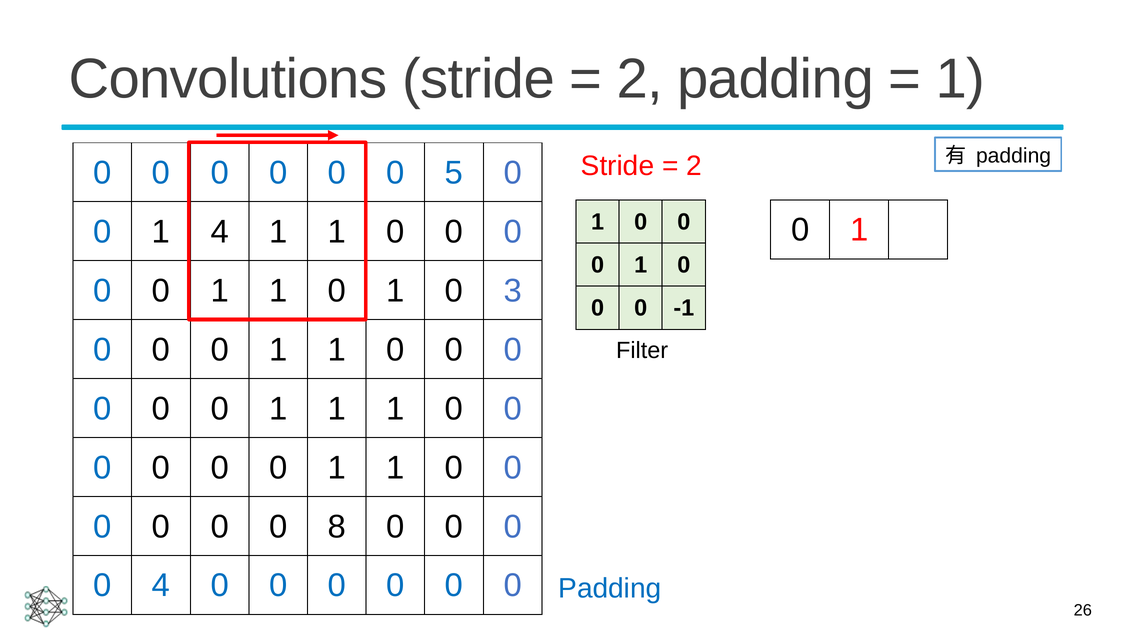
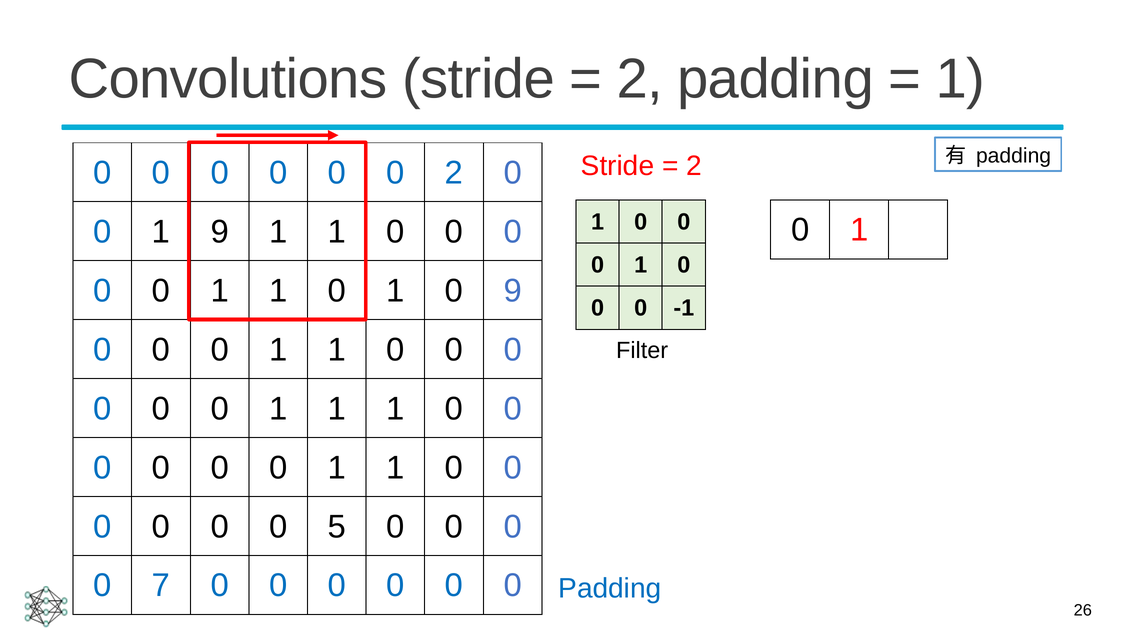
0 5: 5 -> 2
1 4: 4 -> 9
0 3: 3 -> 9
8: 8 -> 5
0 4: 4 -> 7
